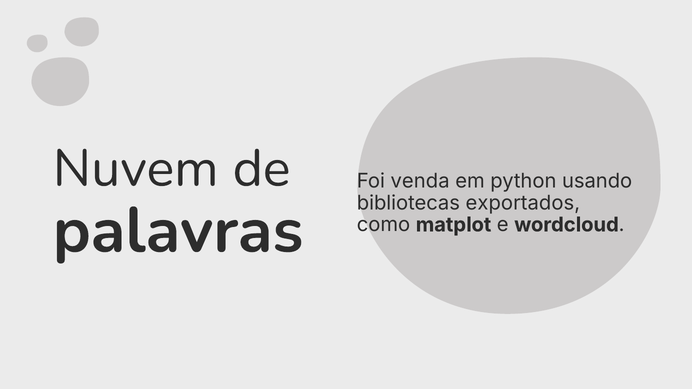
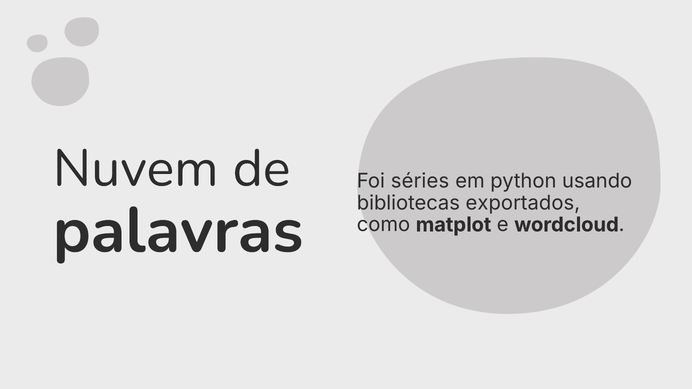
venda: venda -> séries
